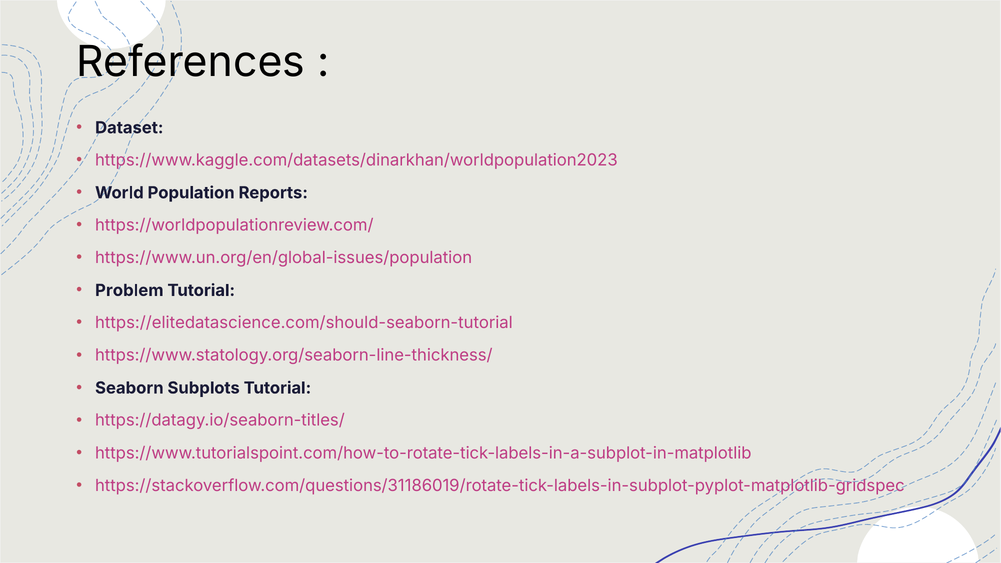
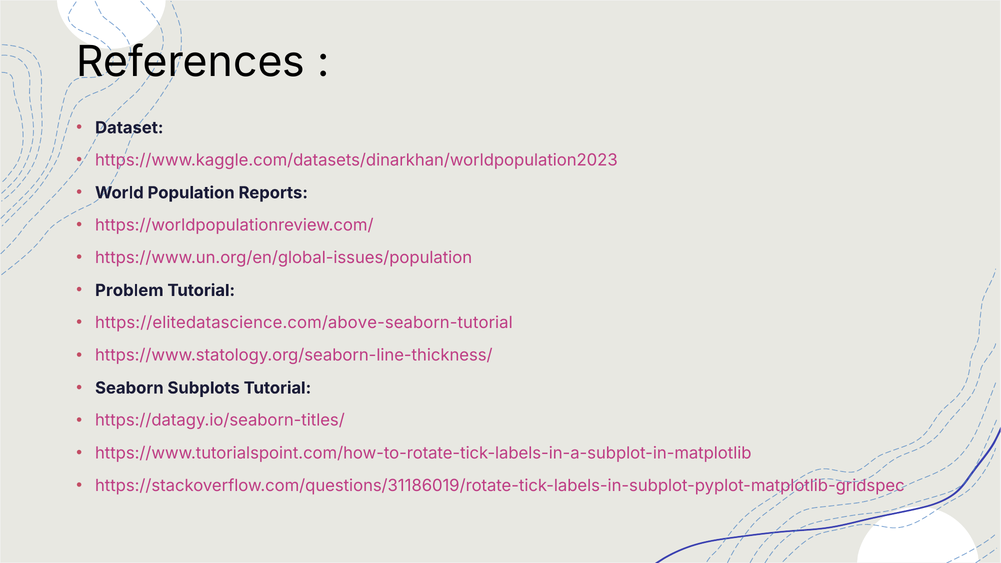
https://elitedatascience.com/should-seaborn-tutorial: https://elitedatascience.com/should-seaborn-tutorial -> https://elitedatascience.com/above-seaborn-tutorial
